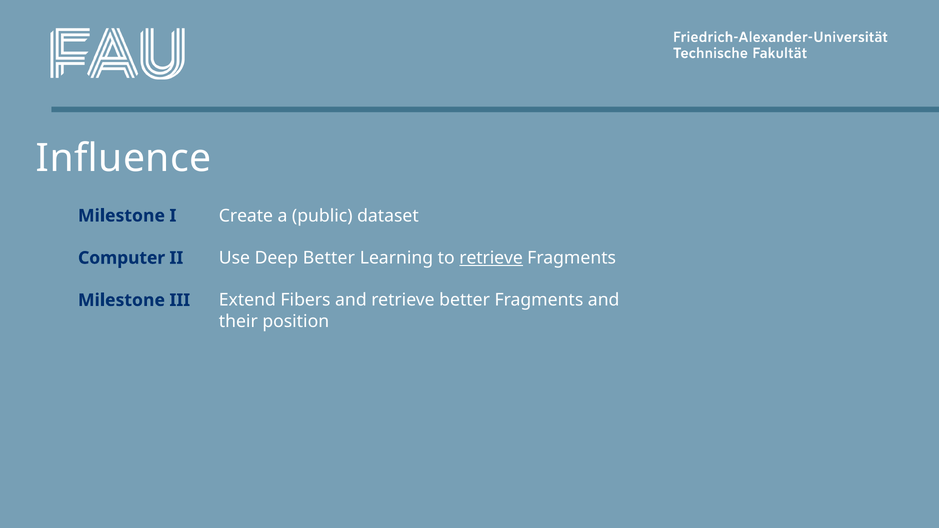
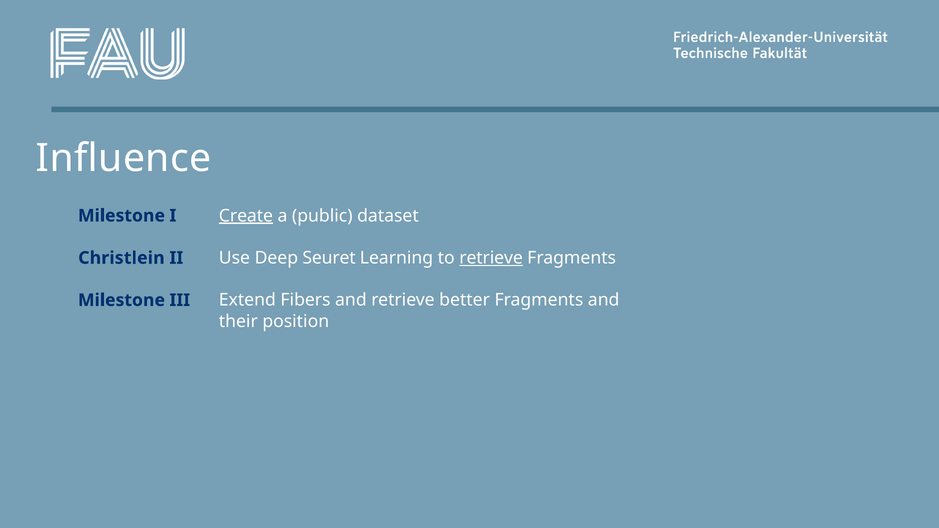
Create underline: none -> present
Computer: Computer -> Christlein
Deep Better: Better -> Seuret
